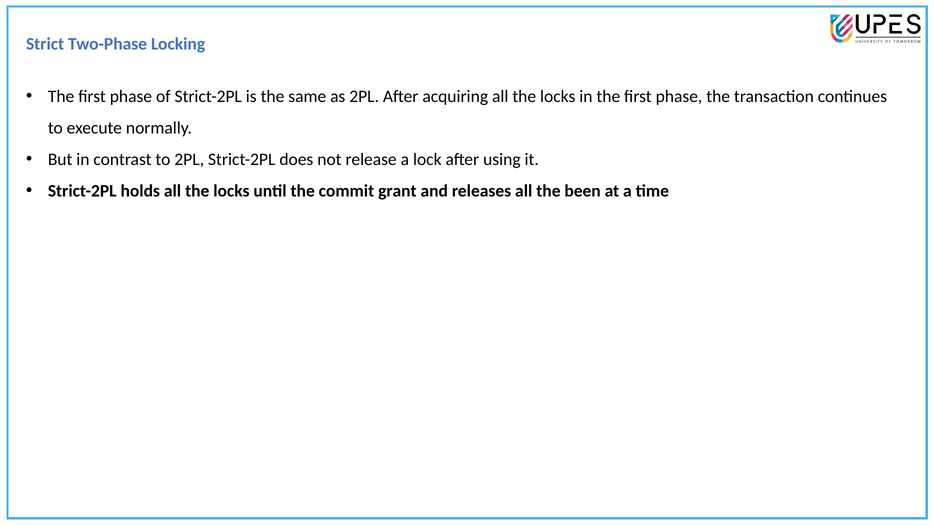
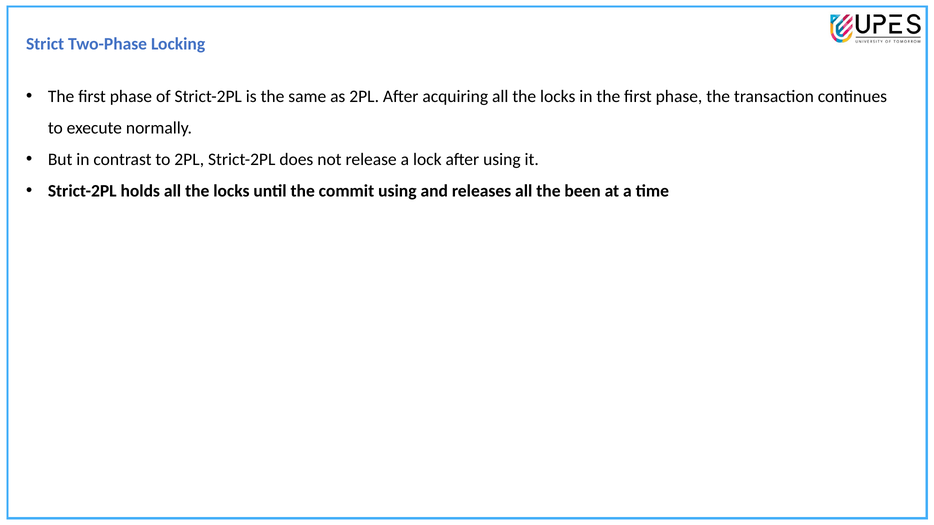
commit grant: grant -> using
